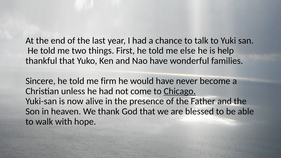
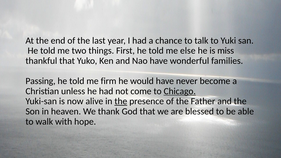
help: help -> miss
Sincere: Sincere -> Passing
the at (121, 101) underline: none -> present
